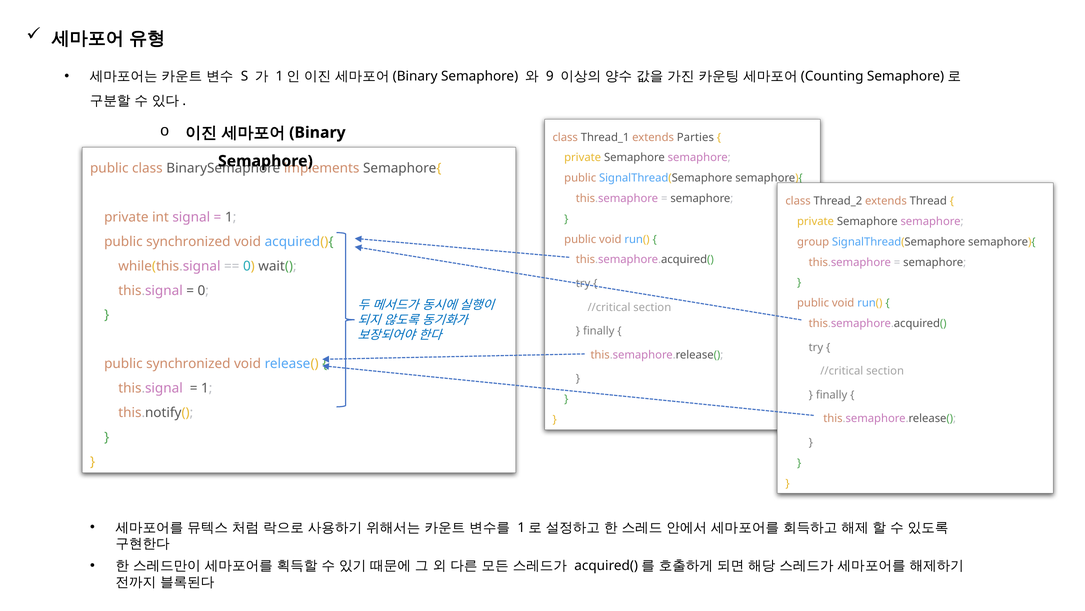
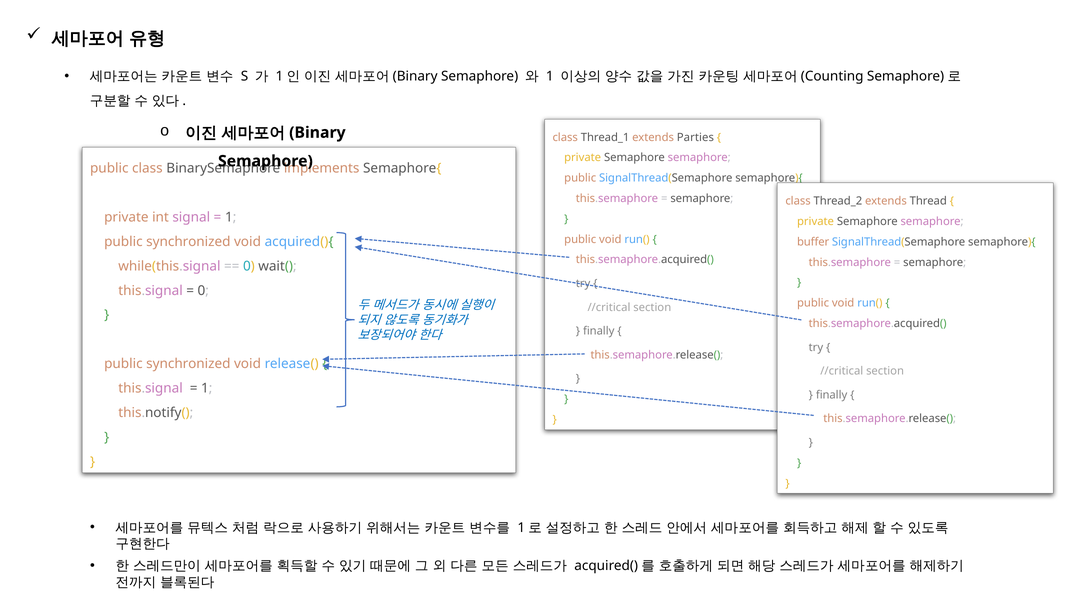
9 at (550, 76): 9 -> 1
group: group -> buffer
